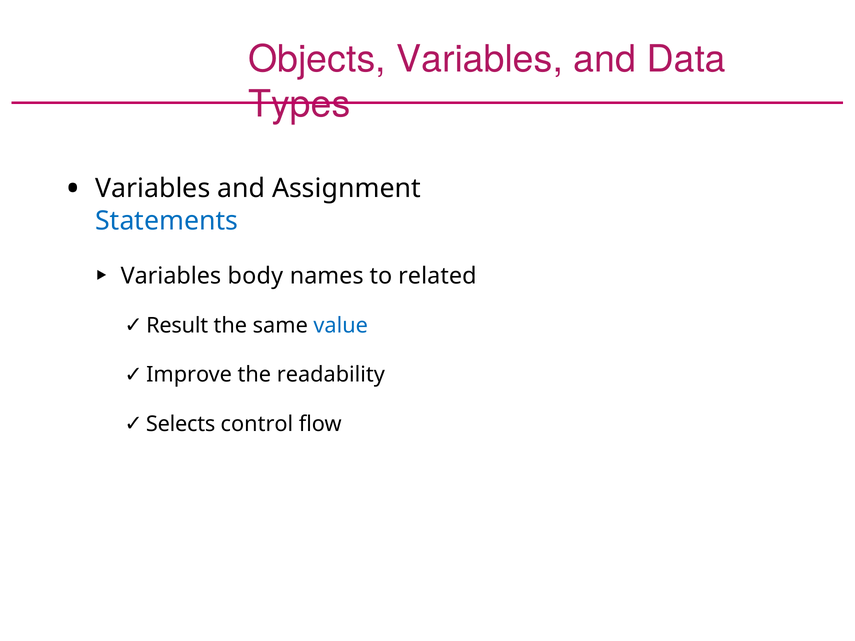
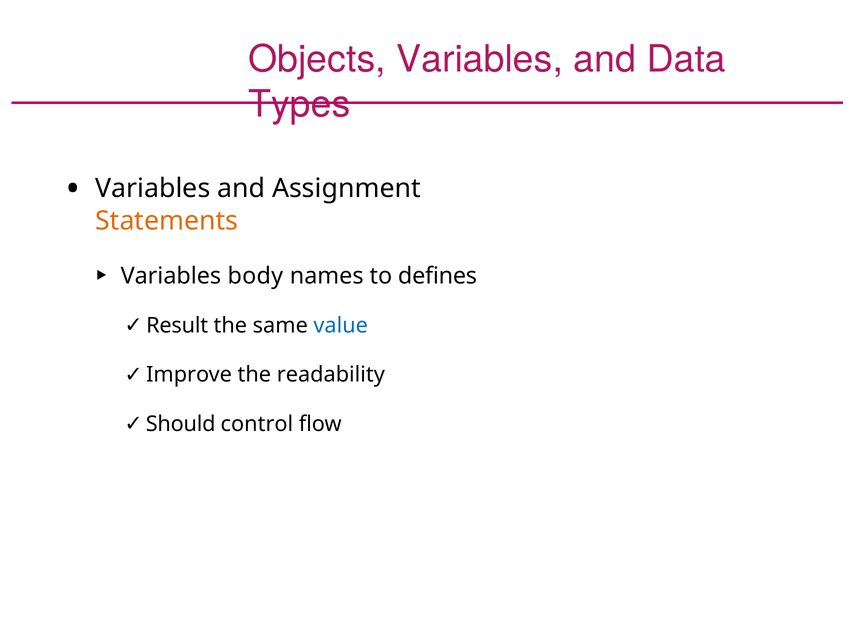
Statements colour: blue -> orange
related: related -> defines
Selects: Selects -> Should
